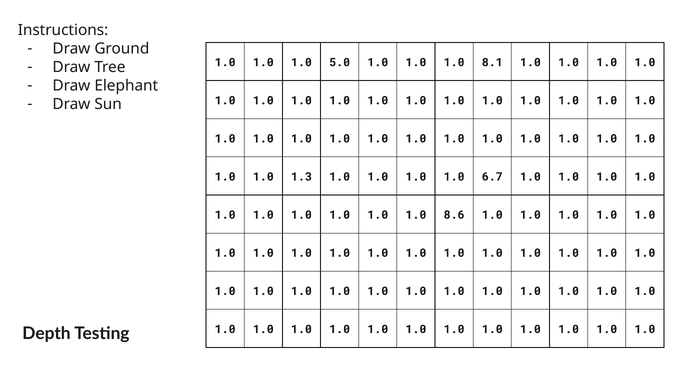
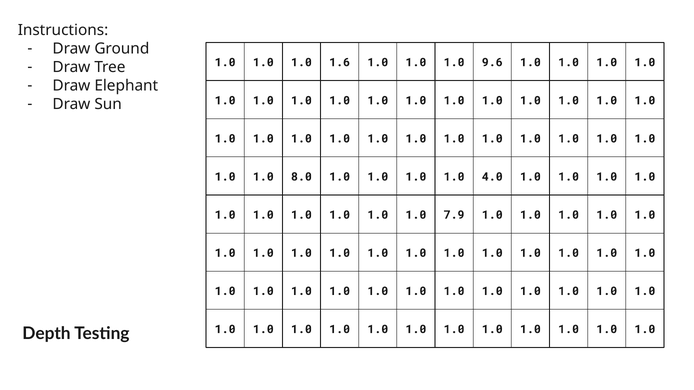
5.0: 5.0 -> 1.6
8.1: 8.1 -> 9.6
1.3: 1.3 -> 8.0
6.7: 6.7 -> 4.0
8.6: 8.6 -> 7.9
